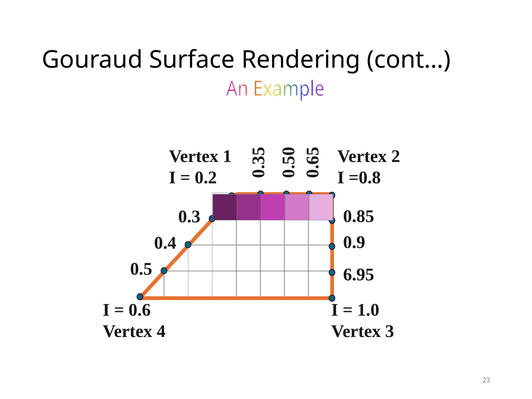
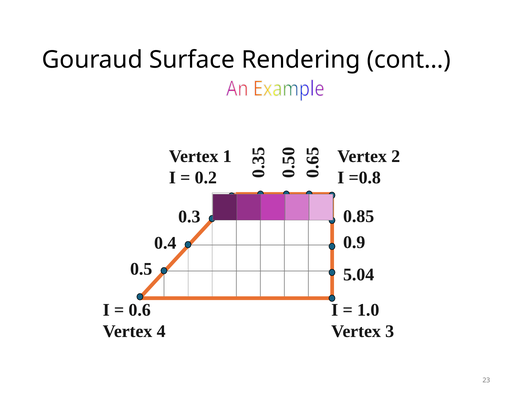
6.95: 6.95 -> 5.04
